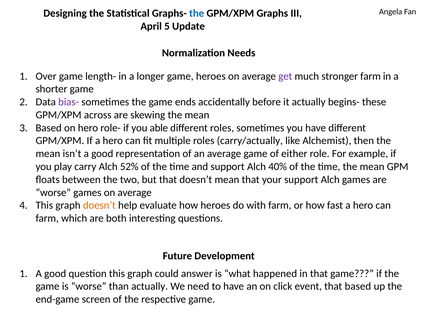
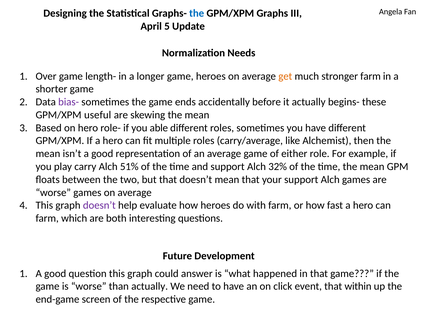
get colour: purple -> orange
across: across -> useful
carry/actually: carry/actually -> carry/average
52%: 52% -> 51%
40%: 40% -> 32%
doesn’t at (99, 205) colour: orange -> purple
that based: based -> within
